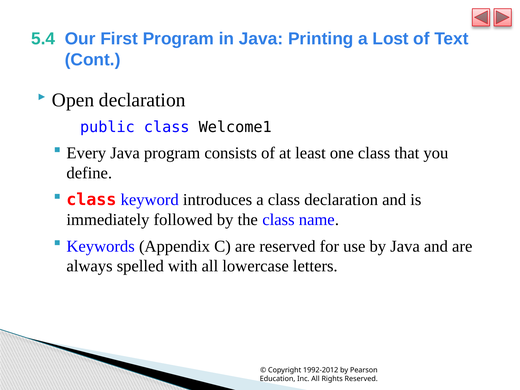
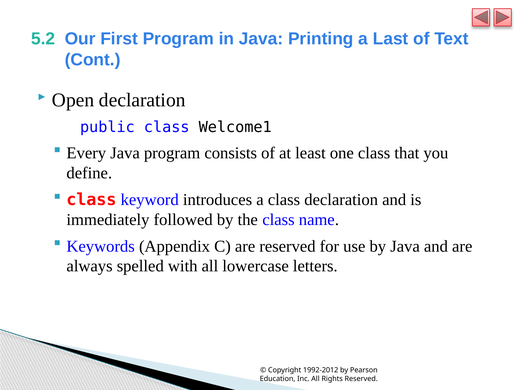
5.4: 5.4 -> 5.2
Lost: Lost -> Last
